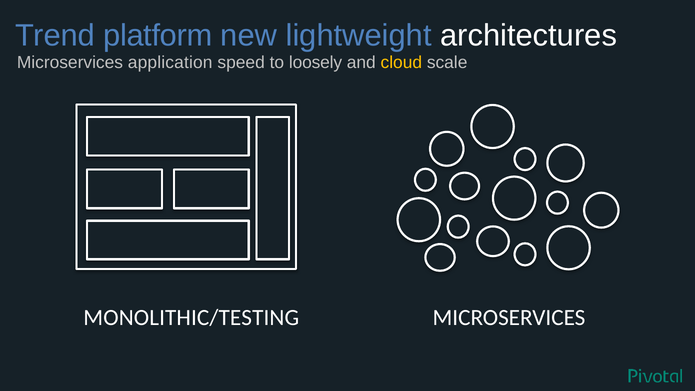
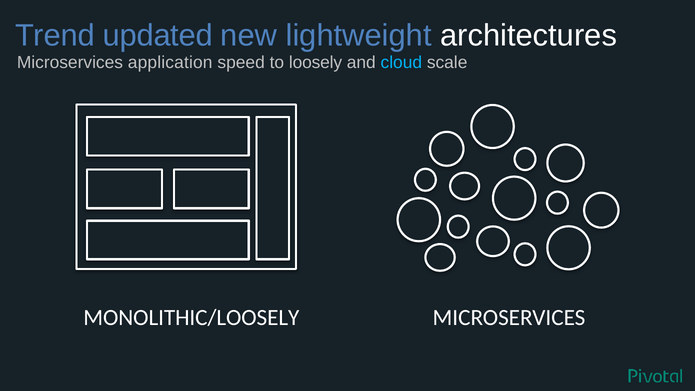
platform: platform -> updated
cloud colour: yellow -> light blue
MONOLITHIC/TESTING: MONOLITHIC/TESTING -> MONOLITHIC/LOOSELY
